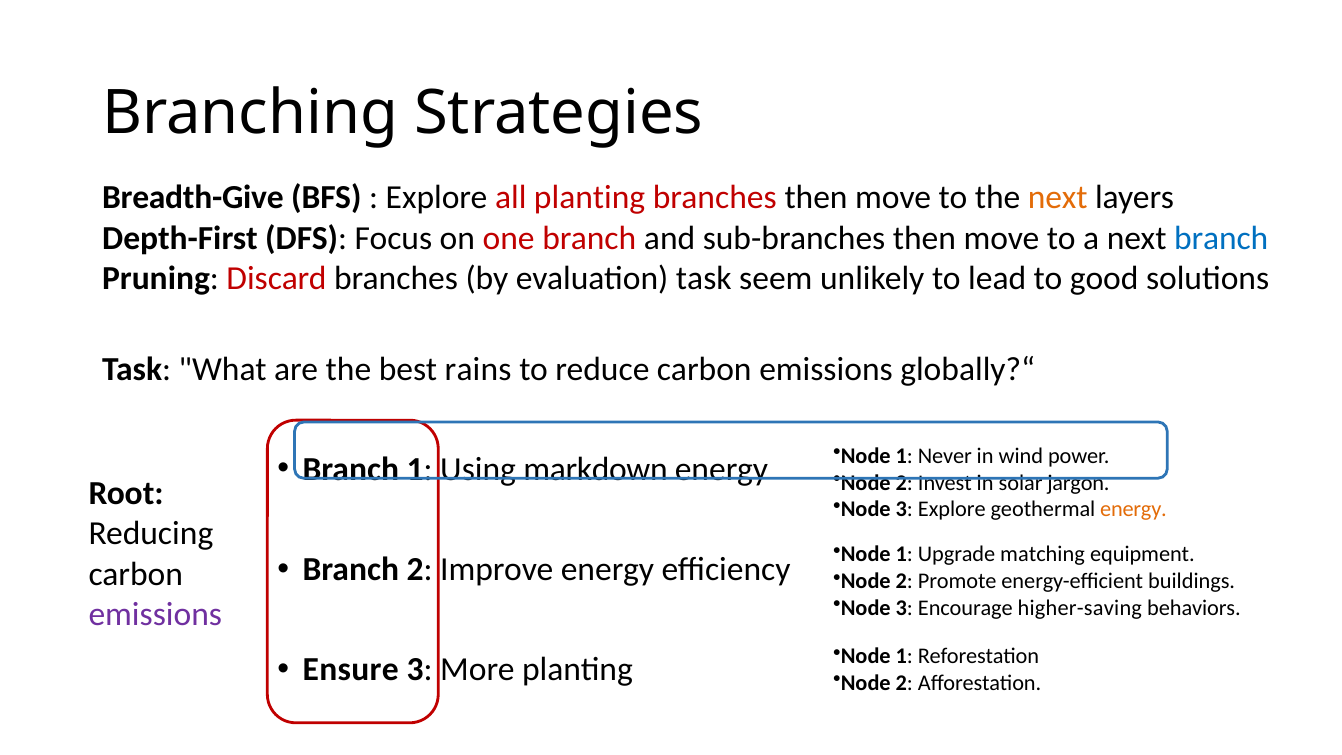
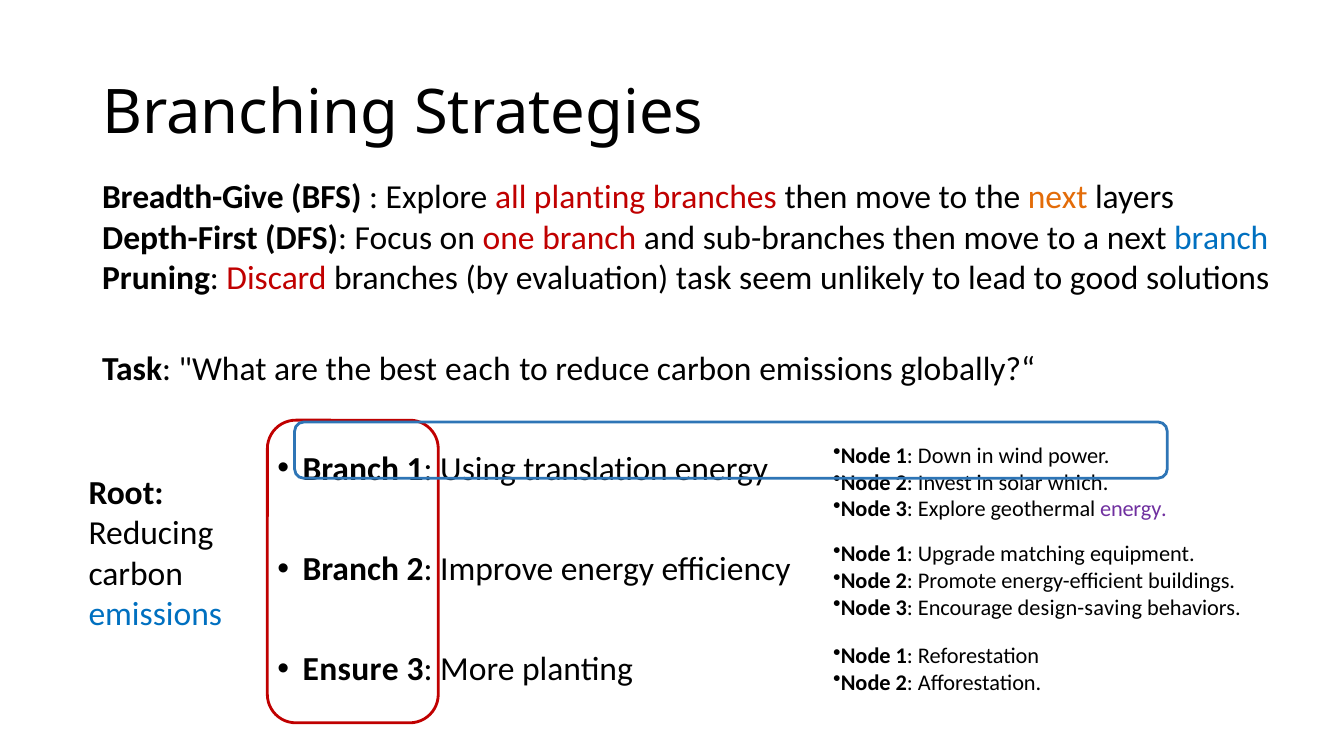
rains: rains -> each
Never: Never -> Down
markdown: markdown -> translation
jargon: jargon -> which
energy at (1133, 509) colour: orange -> purple
higher-saving: higher-saving -> design-saving
emissions at (155, 614) colour: purple -> blue
